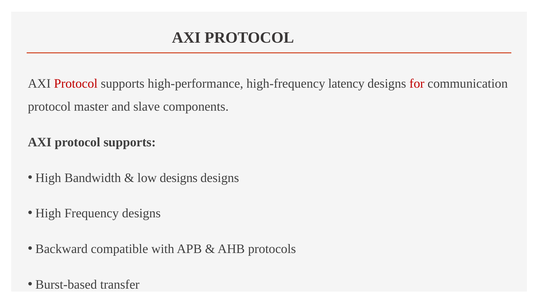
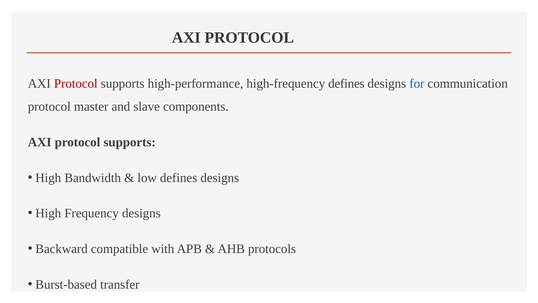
high-frequency latency: latency -> defines
for colour: red -> blue
low designs: designs -> defines
